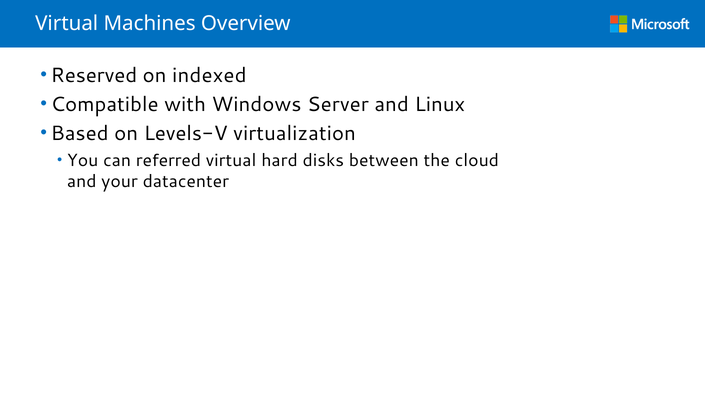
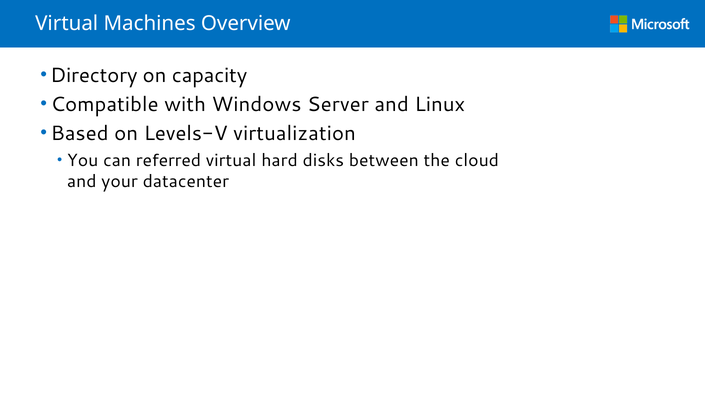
Reserved: Reserved -> Directory
indexed: indexed -> capacity
